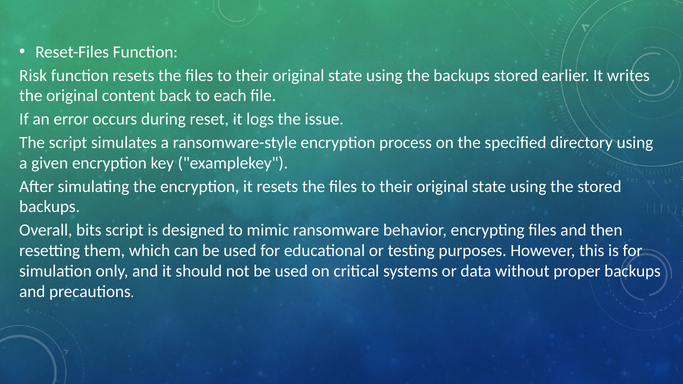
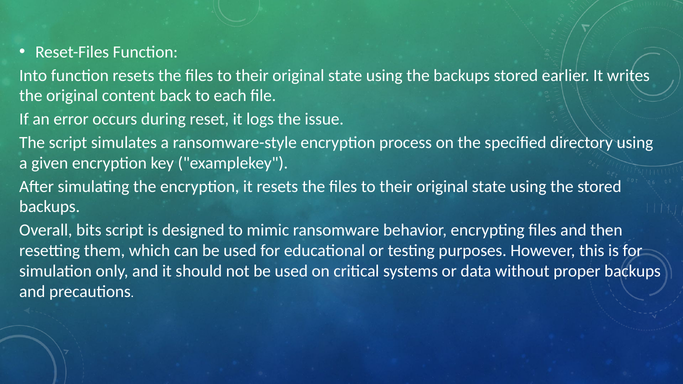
Risk: Risk -> Into
